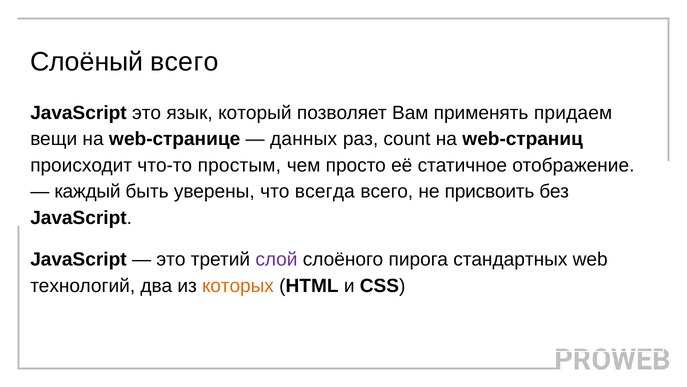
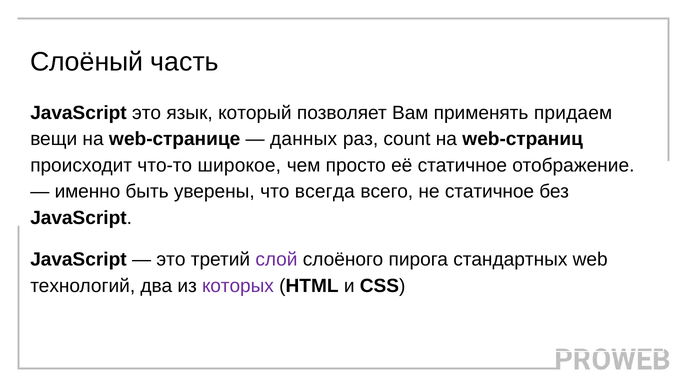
Слоёный всего: всего -> часть
простым: простым -> широкое
каждый: каждый -> именно
не присвоить: присвоить -> статичное
которых colour: orange -> purple
